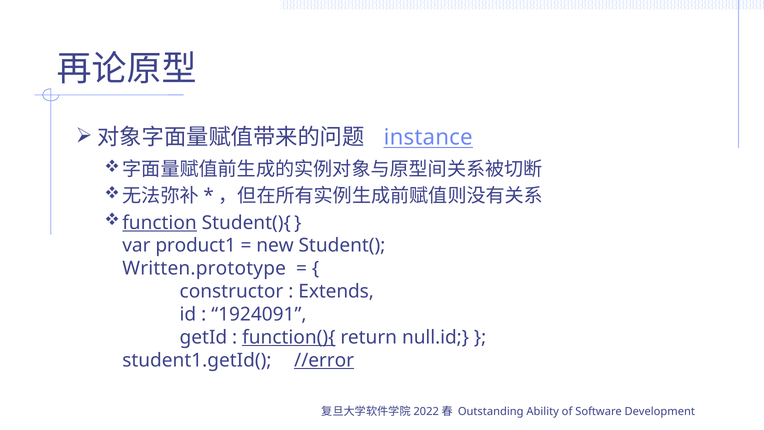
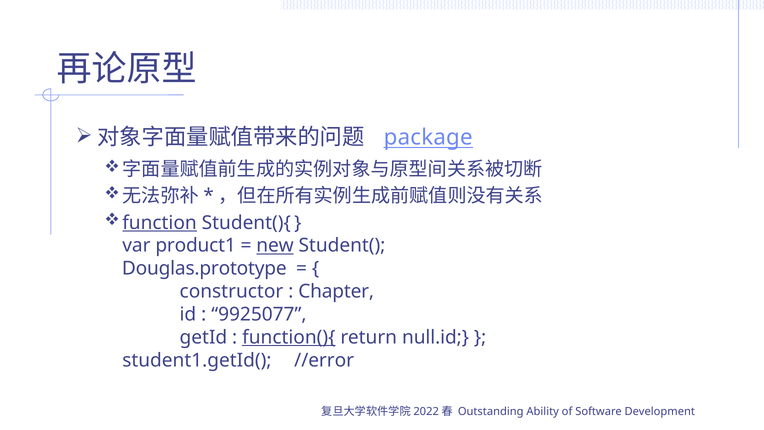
instance: instance -> package
new underline: none -> present
Written.prototype: Written.prototype -> Douglas.prototype
Extends: Extends -> Chapter
1924091: 1924091 -> 9925077
//error underline: present -> none
